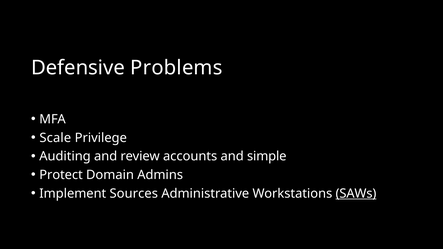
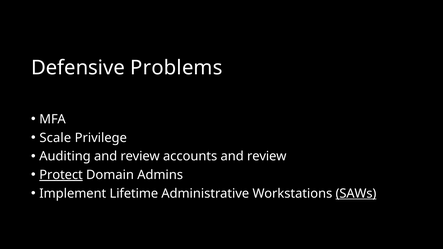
accounts and simple: simple -> review
Protect underline: none -> present
Sources: Sources -> Lifetime
